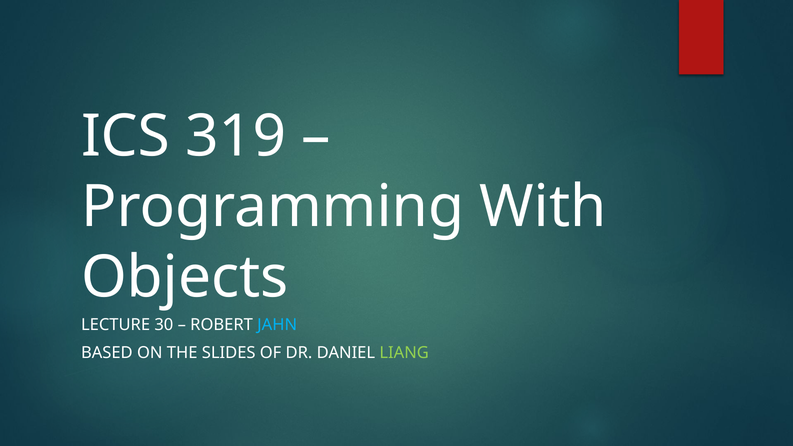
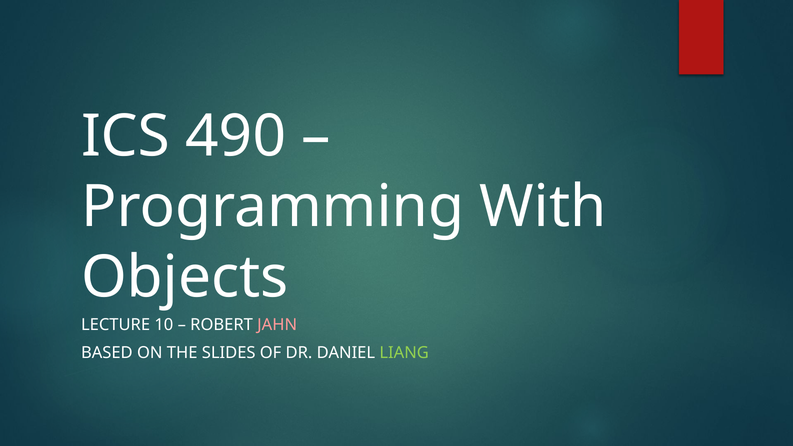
319: 319 -> 490
30: 30 -> 10
JAHN colour: light blue -> pink
